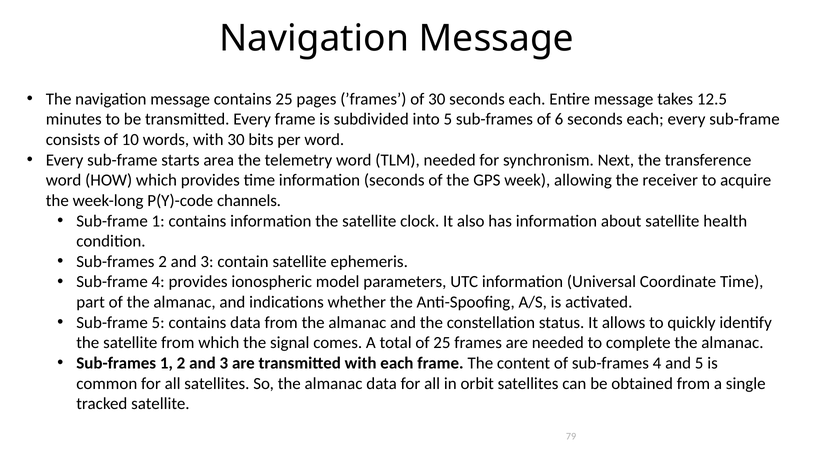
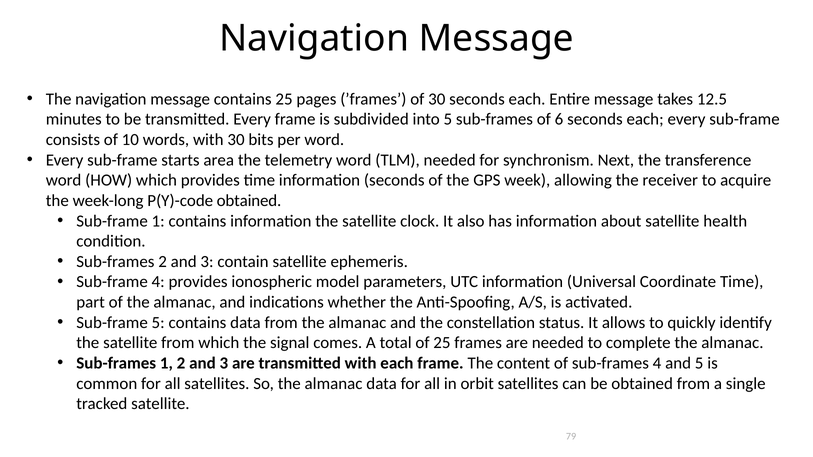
P(Y)-code channels: channels -> obtained
